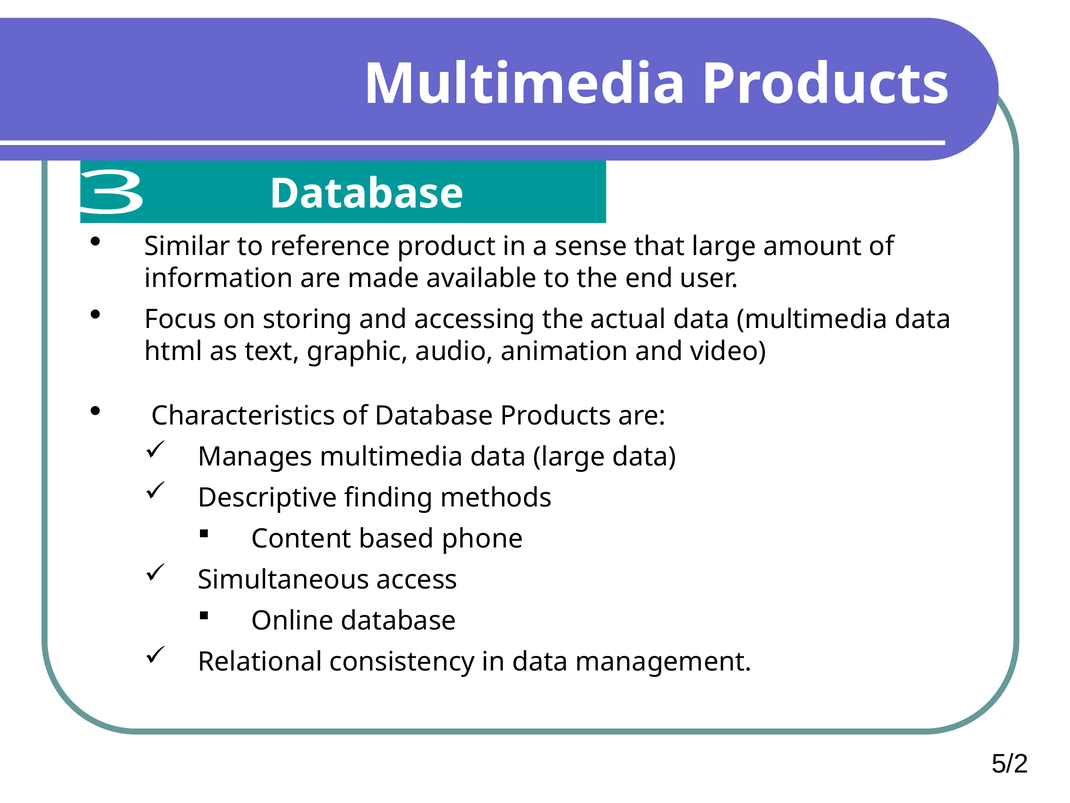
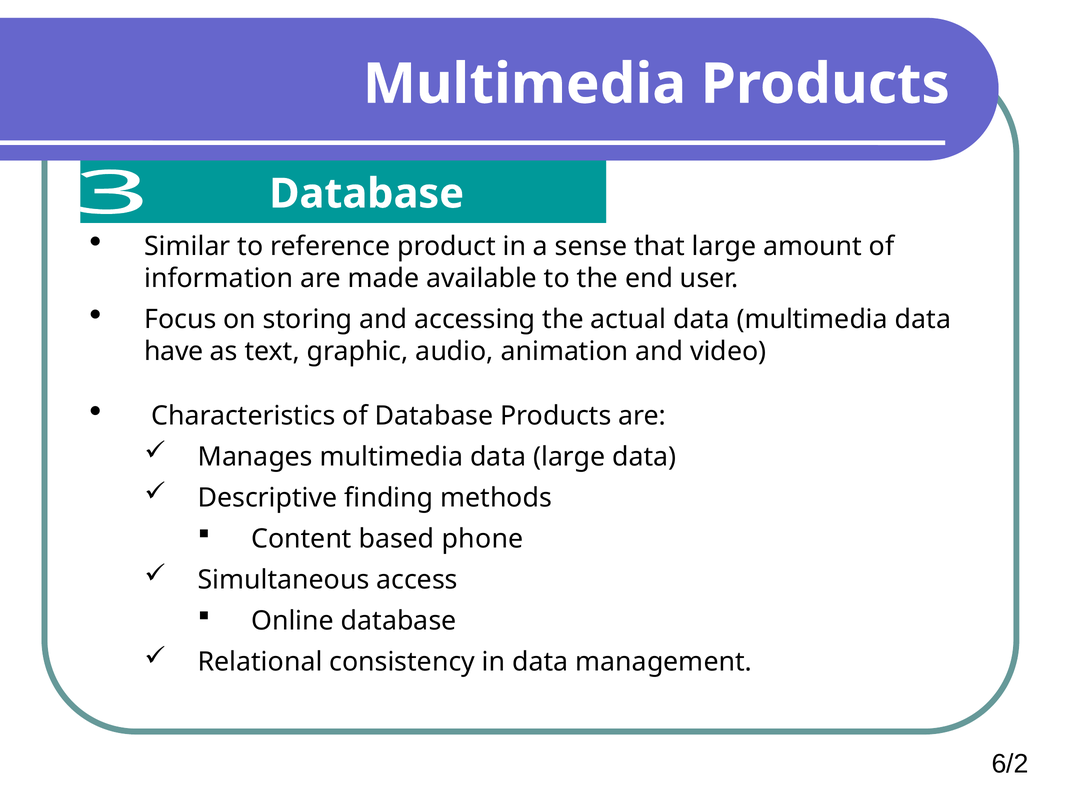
html: html -> have
5/2: 5/2 -> 6/2
